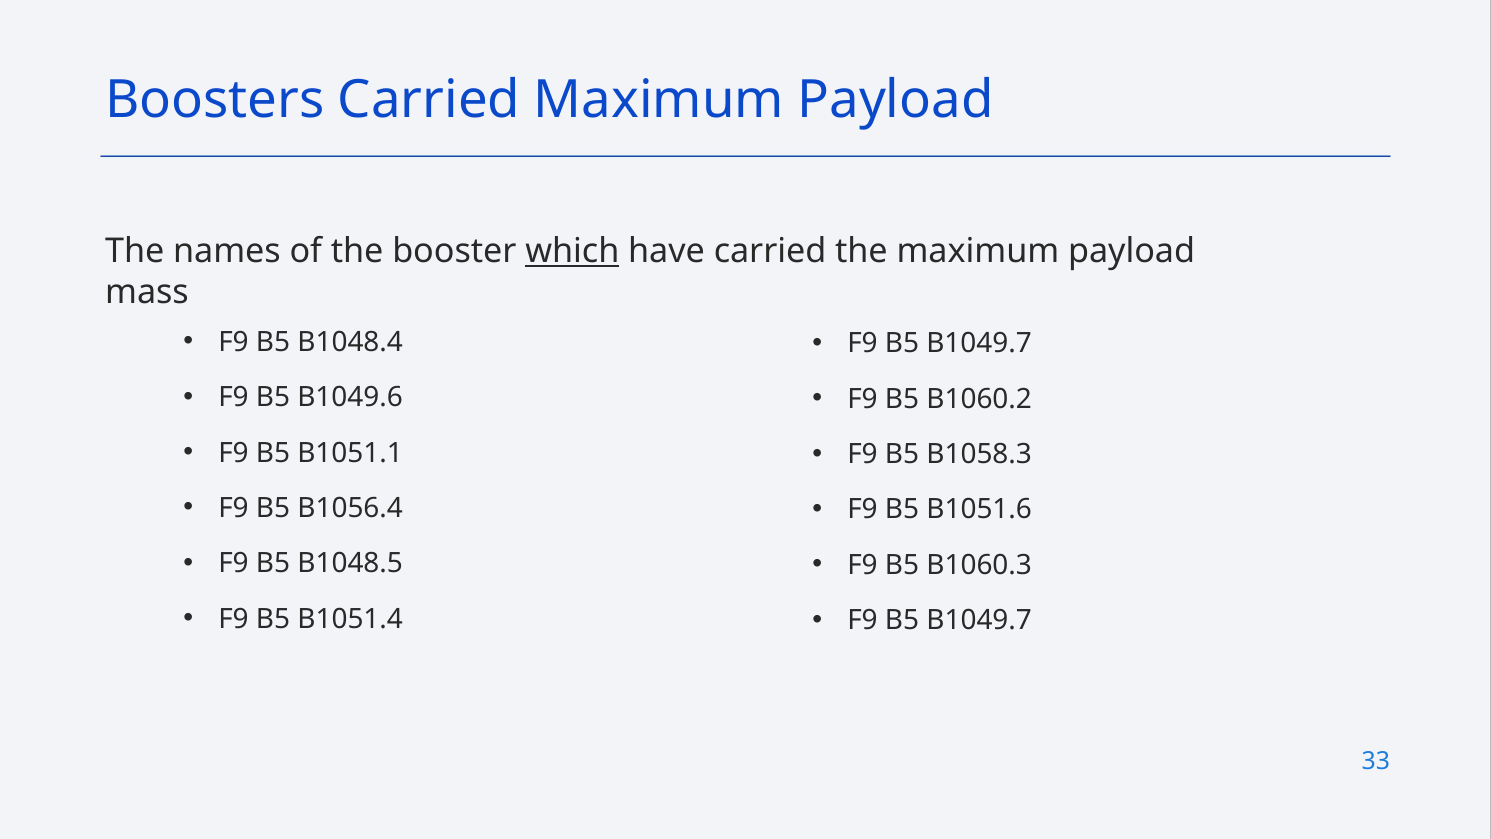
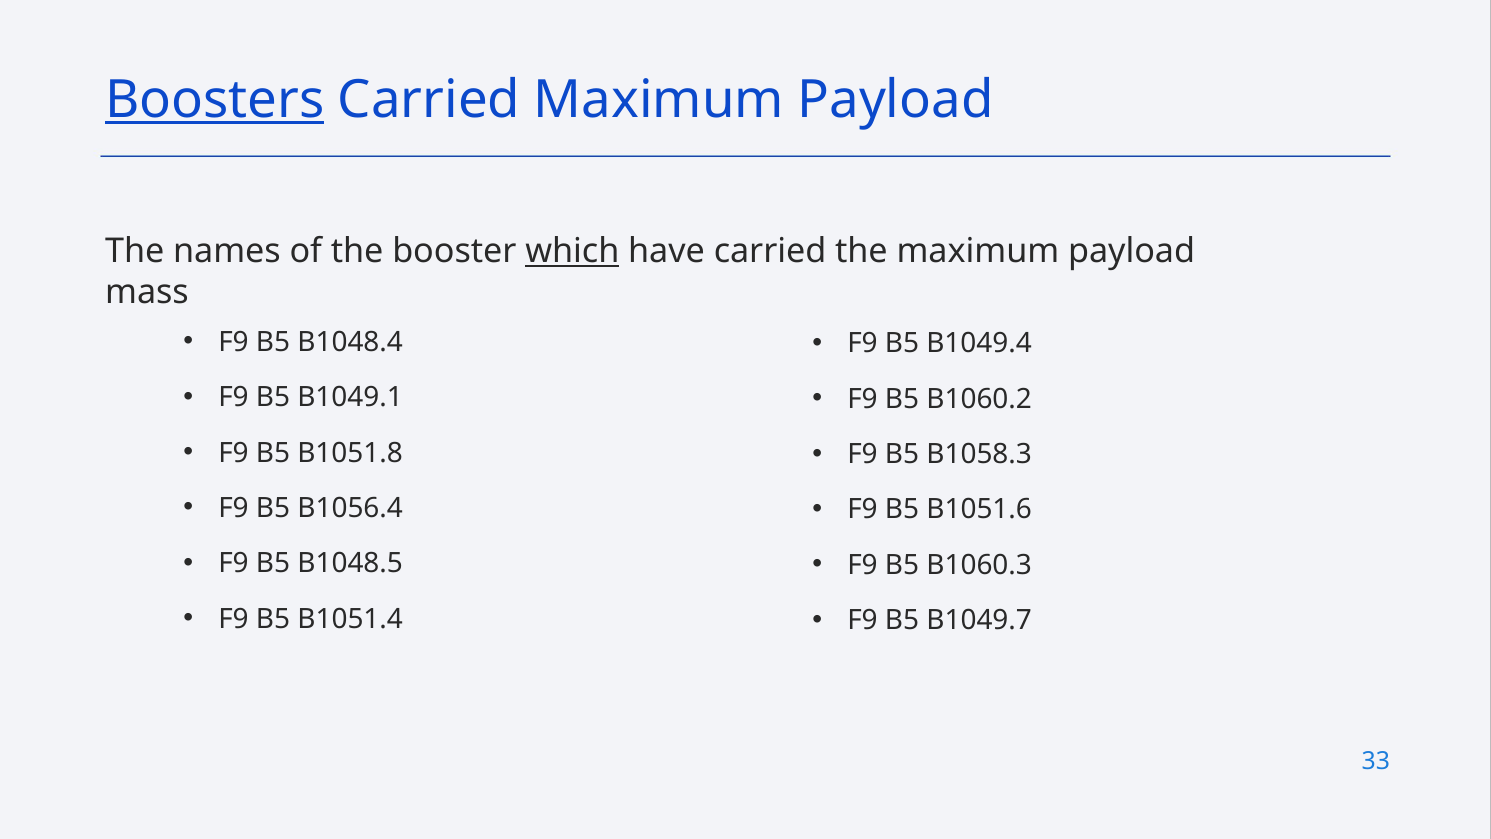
Boosters underline: none -> present
B1049.7 at (979, 344): B1049.7 -> B1049.4
B1049.6: B1049.6 -> B1049.1
B1051.1: B1051.1 -> B1051.8
